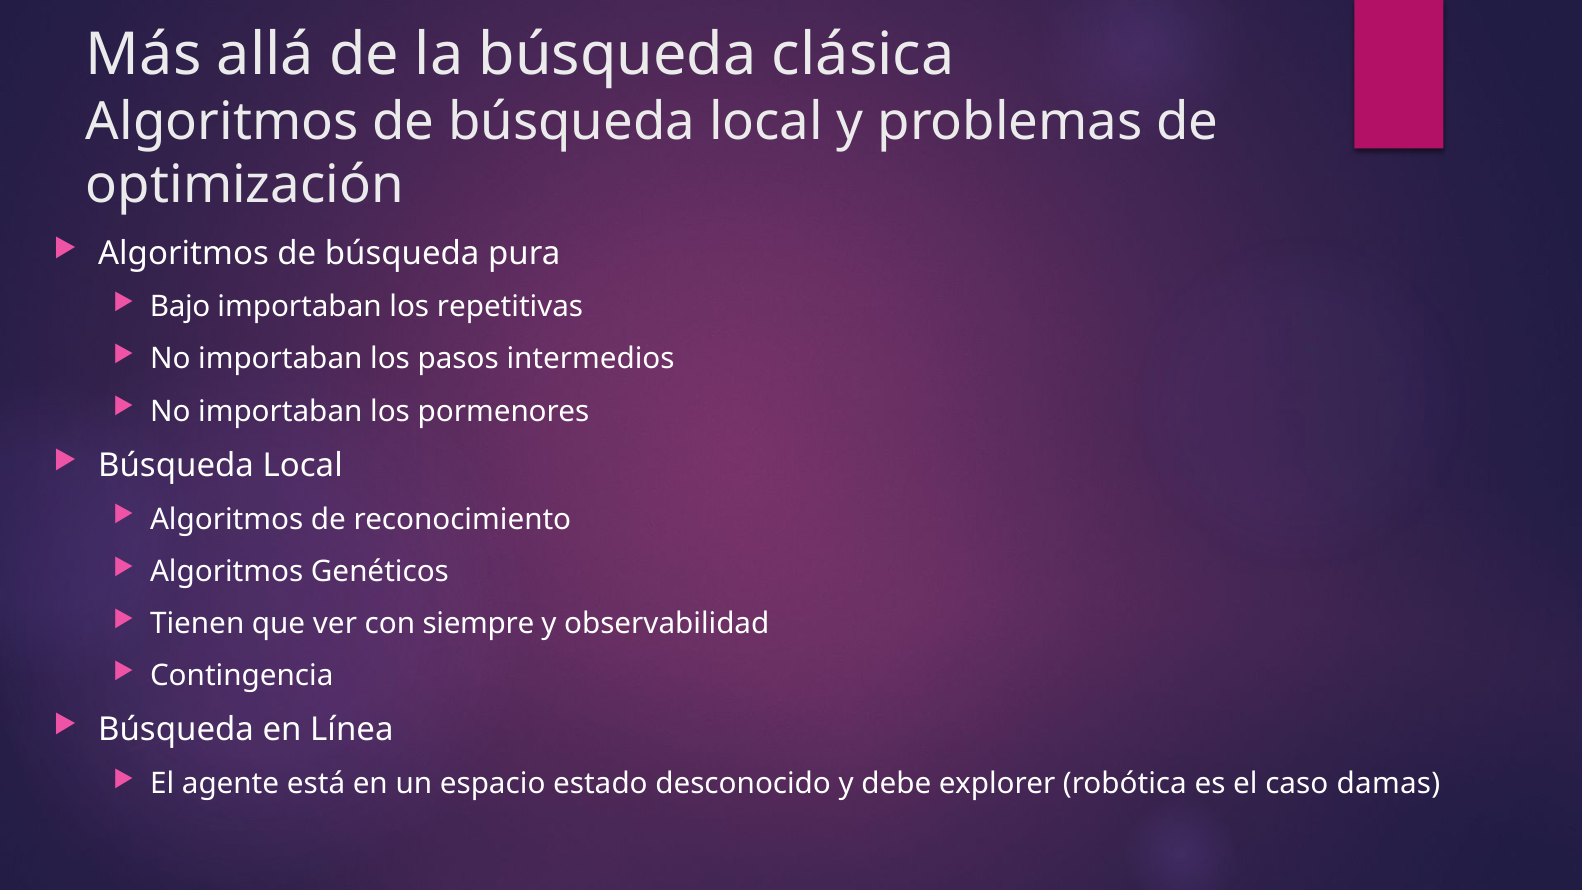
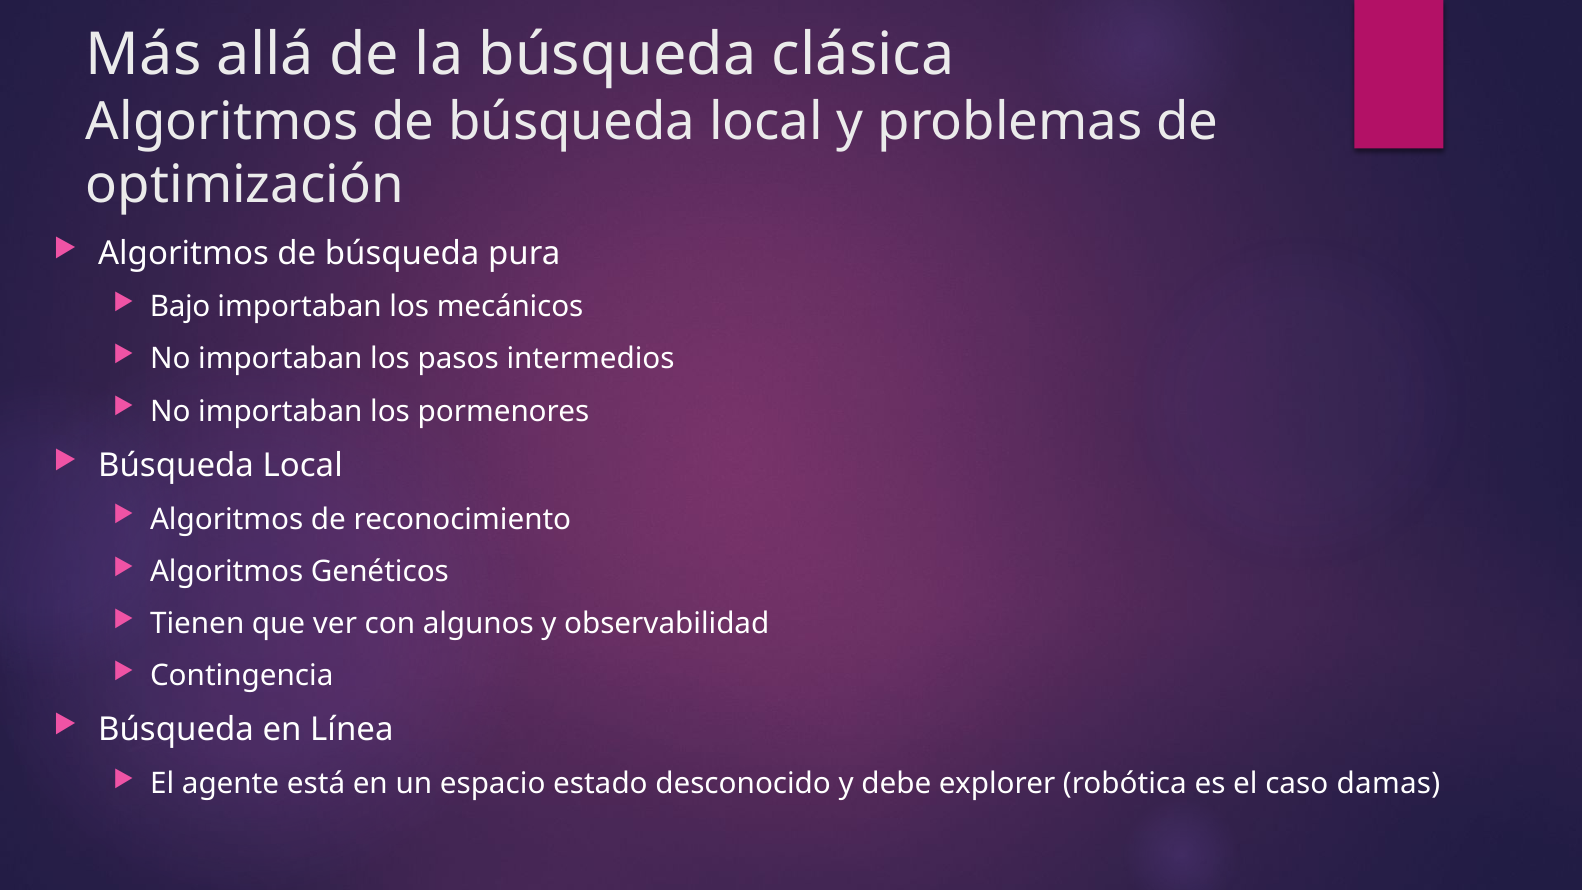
repetitivas: repetitivas -> mecánicos
siempre: siempre -> algunos
